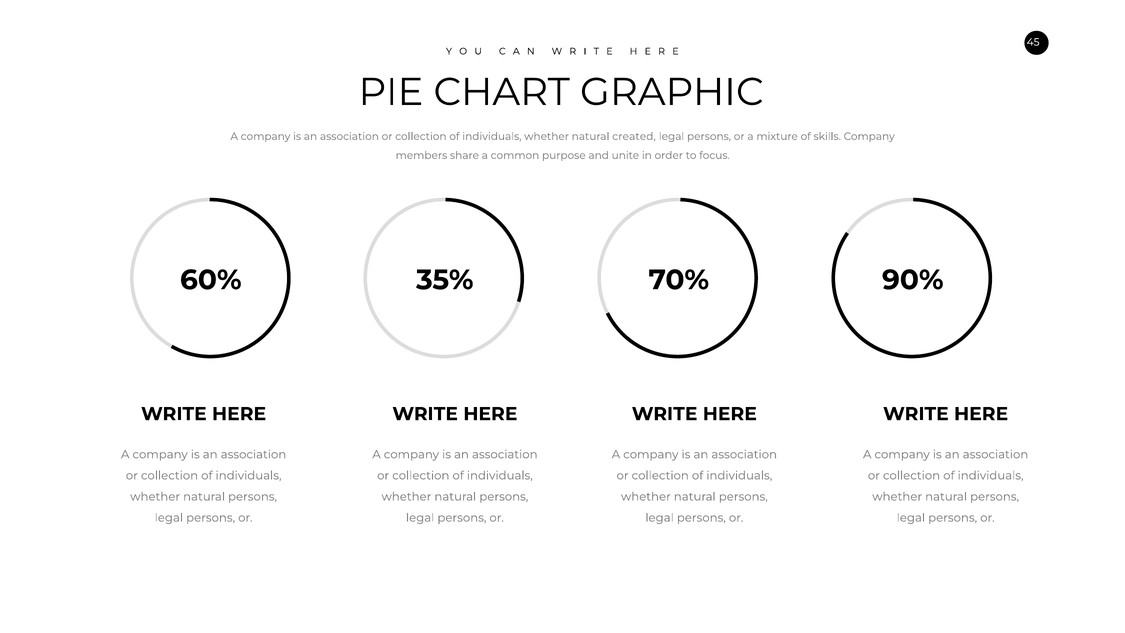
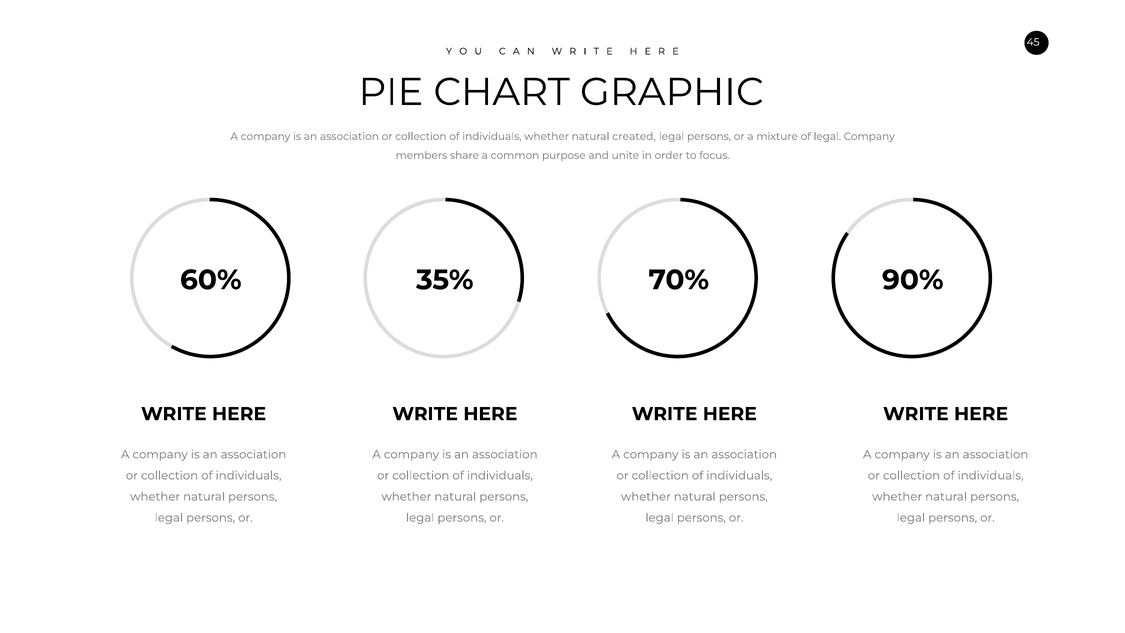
of skills: skills -> legal
